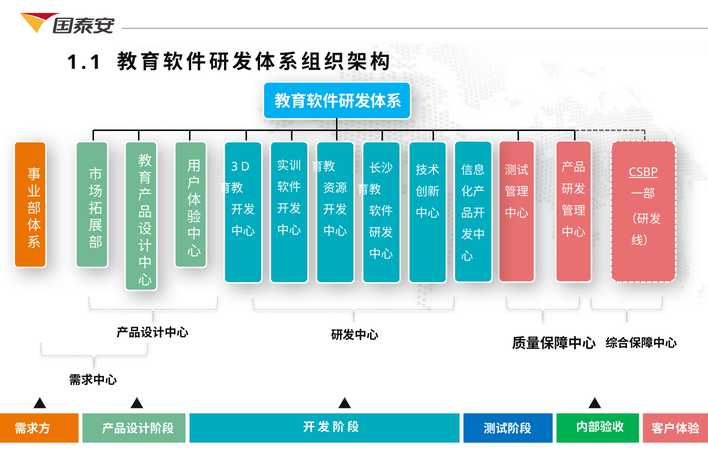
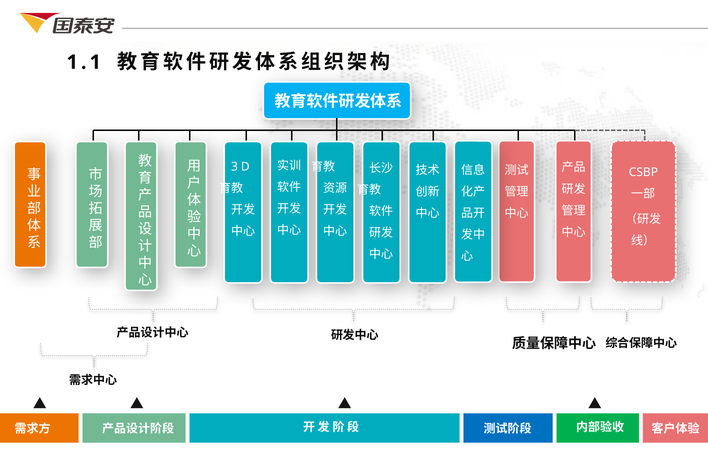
CSBP underline: present -> none
